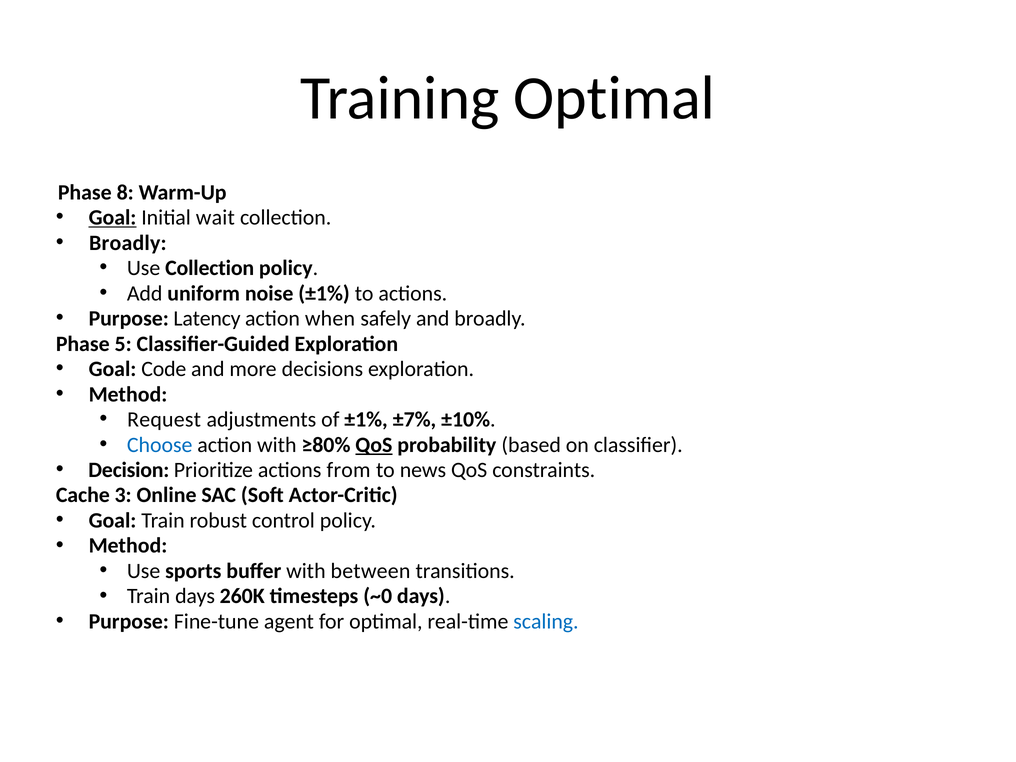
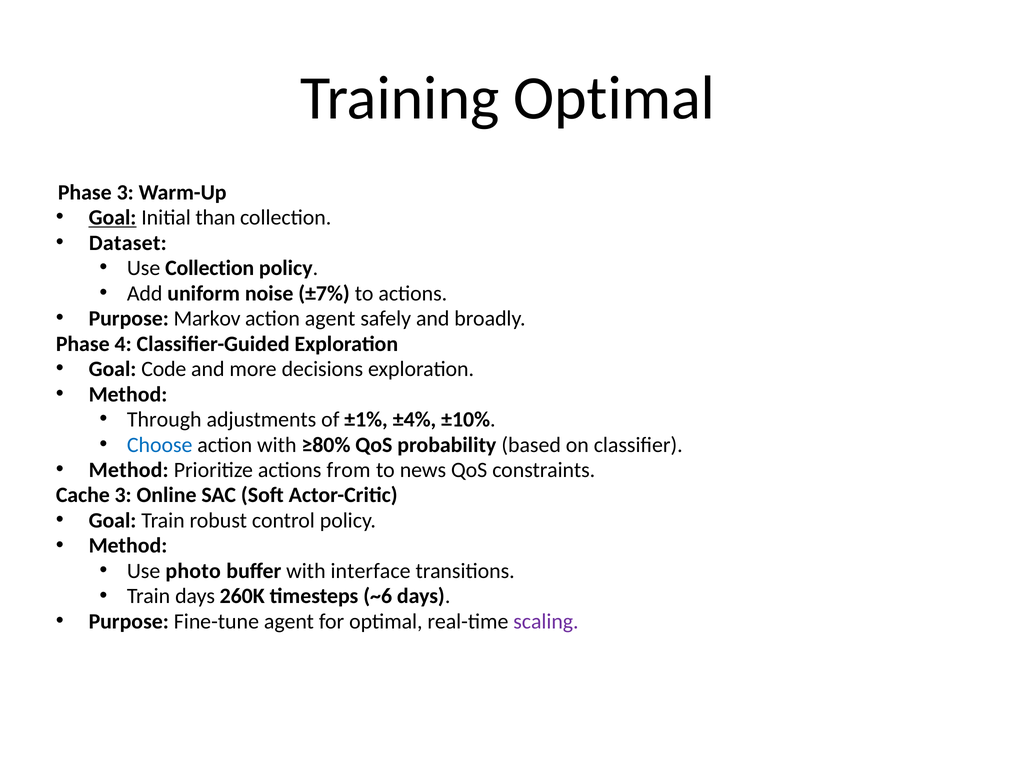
Phase 8: 8 -> 3
wait: wait -> than
Broadly at (128, 243): Broadly -> Dataset
noise ±1%: ±1% -> ±7%
Latency: Latency -> Markov
action when: when -> agent
5: 5 -> 4
Request: Request -> Through
±7%: ±7% -> ±4%
QoS at (374, 445) underline: present -> none
Decision at (129, 470): Decision -> Method
sports: sports -> photo
between: between -> interface
~0: ~0 -> ~6
scaling colour: blue -> purple
